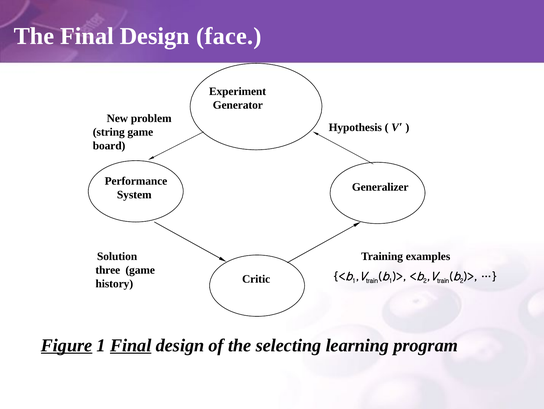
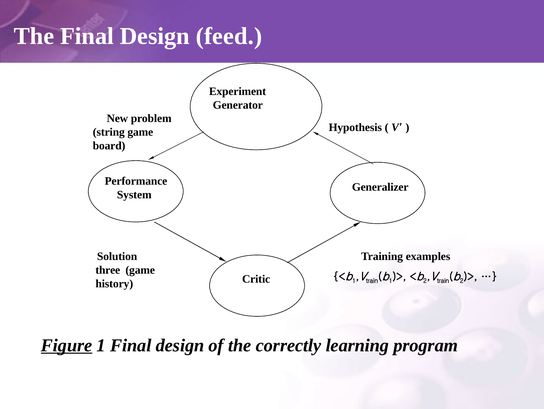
face: face -> feed
Final at (131, 345) underline: present -> none
selecting: selecting -> correctly
